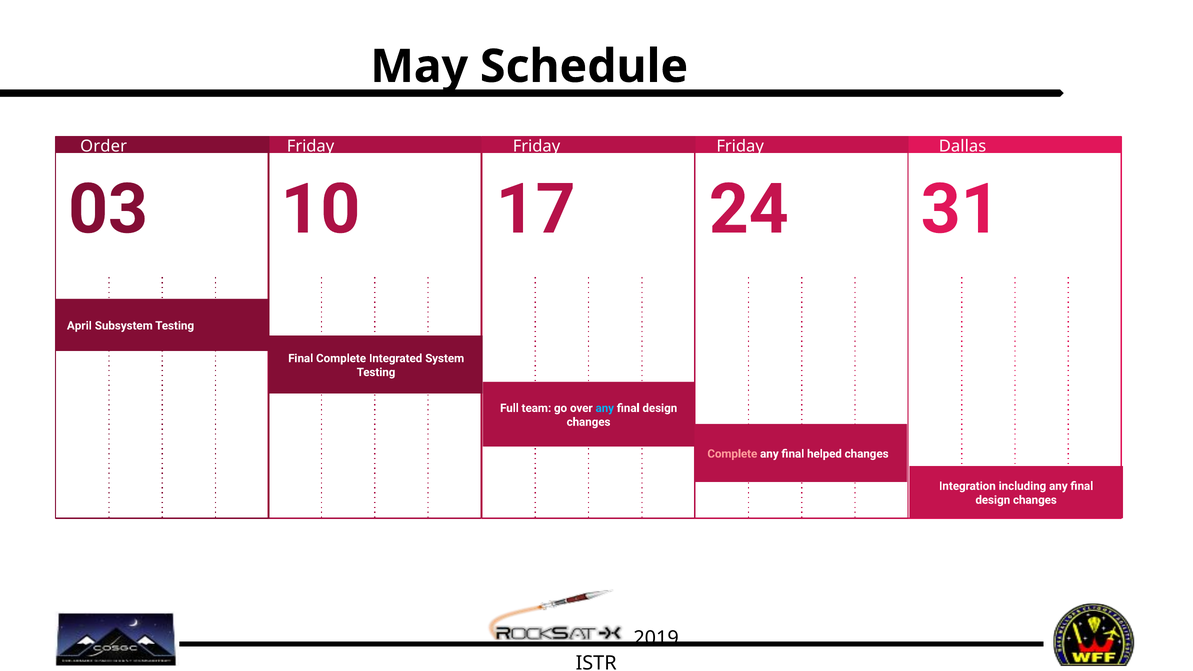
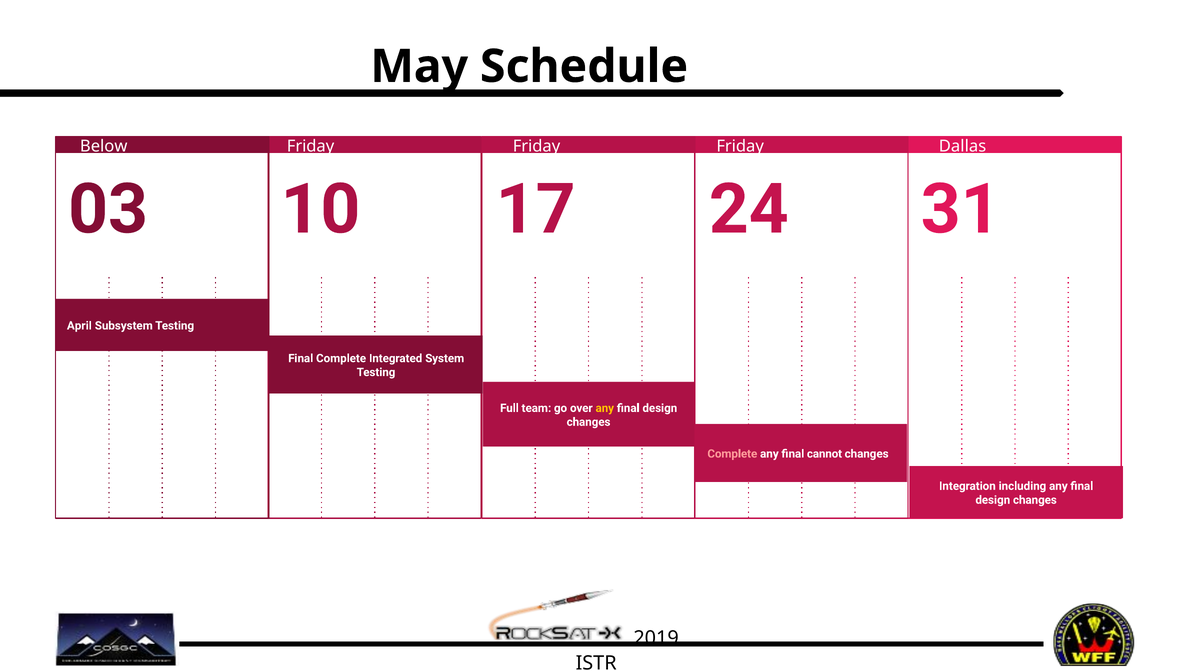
Order: Order -> Below
any at (605, 408) colour: light blue -> yellow
helped: helped -> cannot
